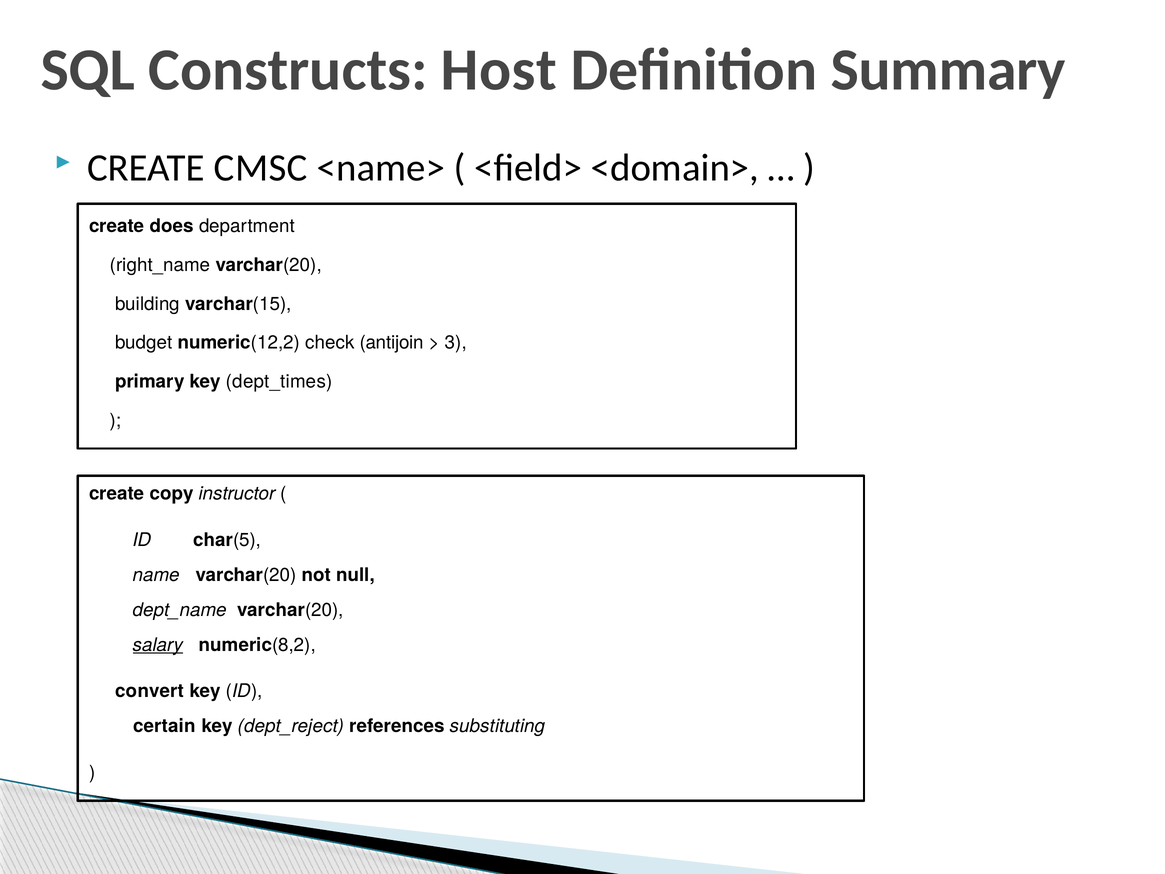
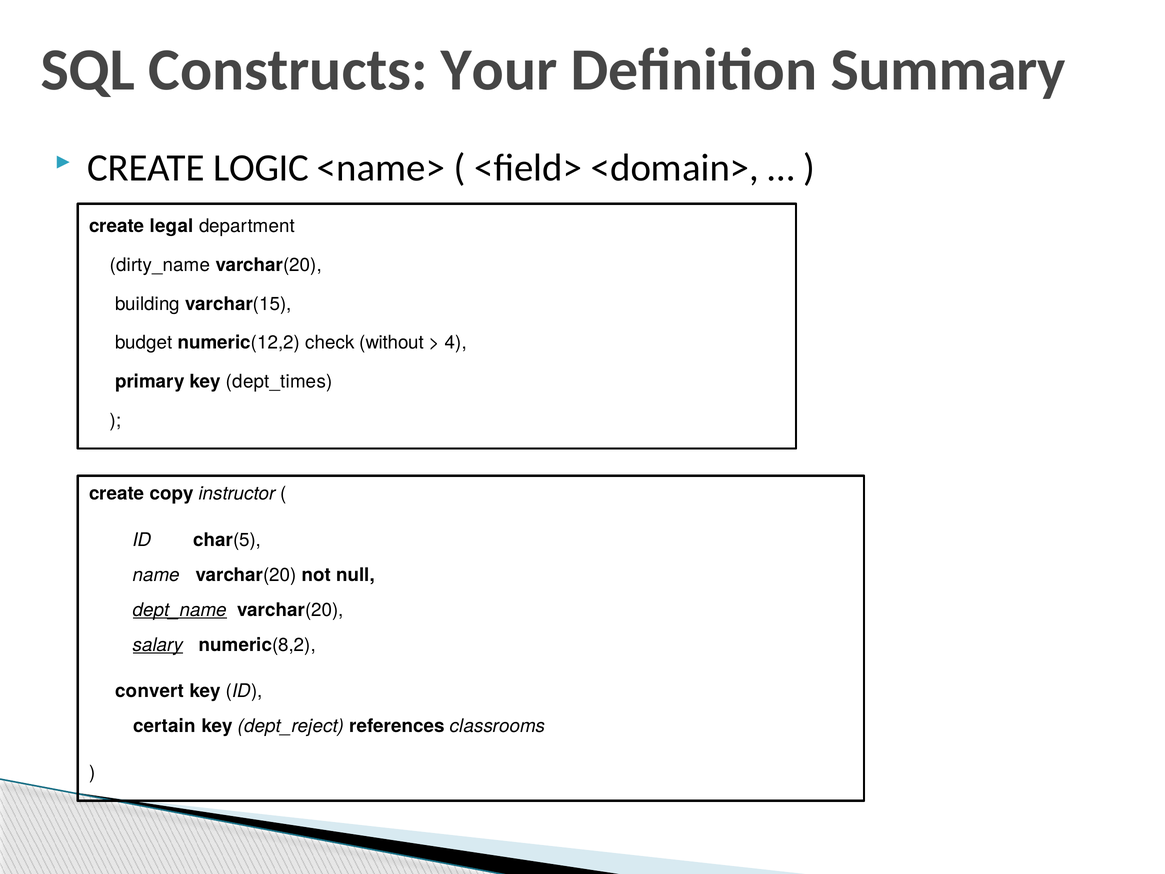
Host: Host -> Your
CMSC: CMSC -> LOGIC
does: does -> legal
right_name: right_name -> dirty_name
antijoin: antijoin -> without
3: 3 -> 4
dept_name underline: none -> present
substituting: substituting -> classrooms
